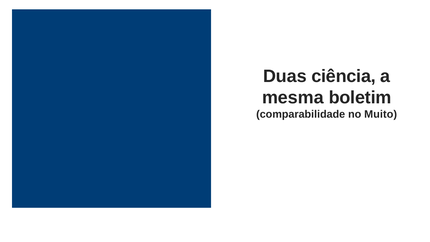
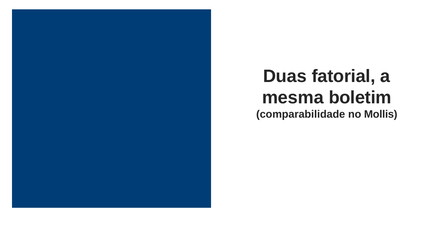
ciência: ciência -> fatorial
Muito: Muito -> Mollis
